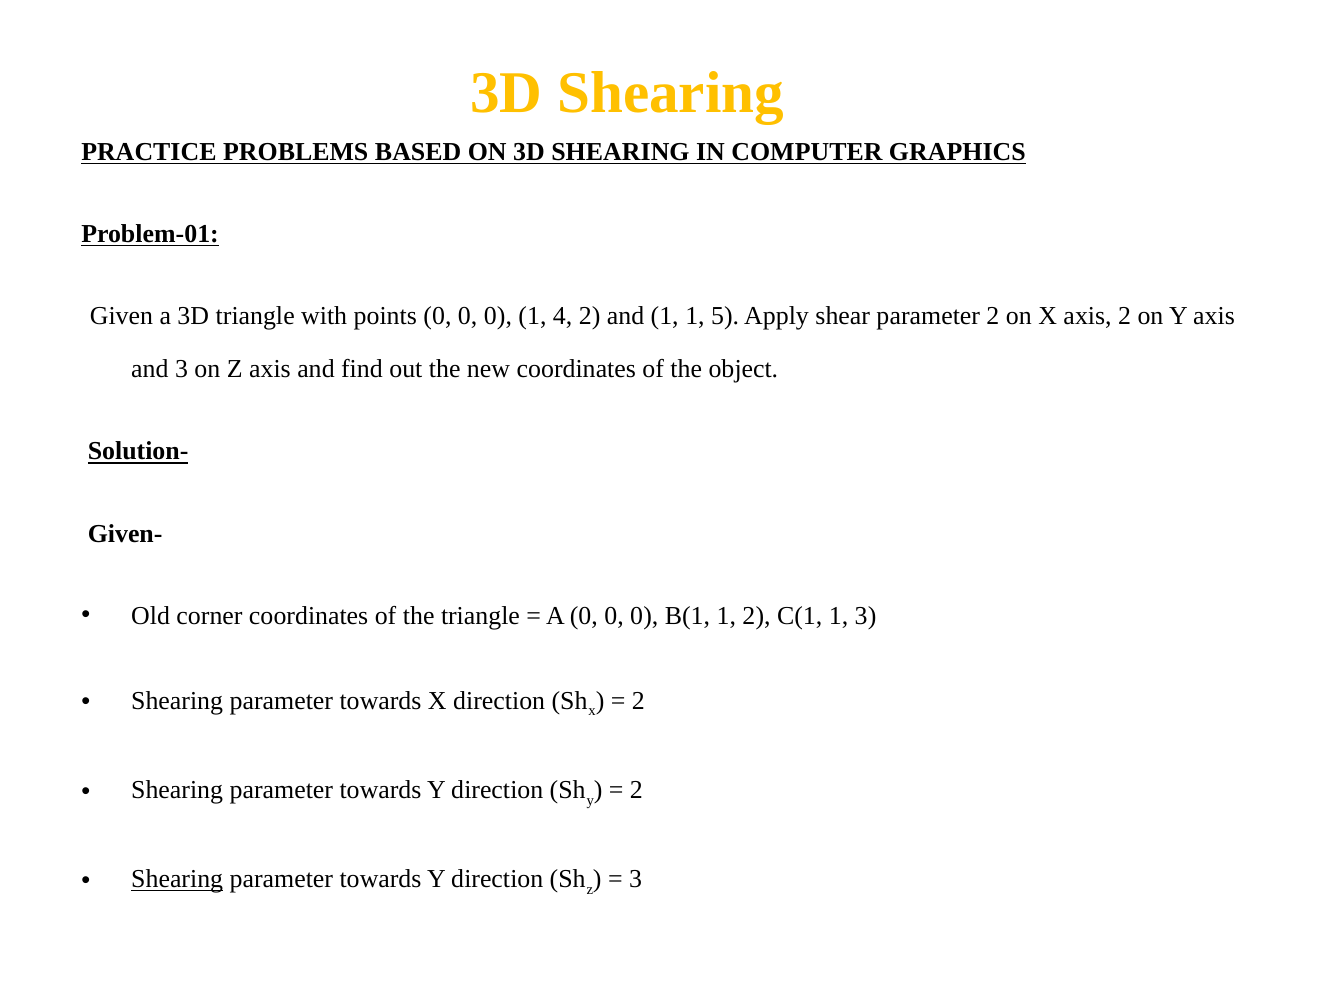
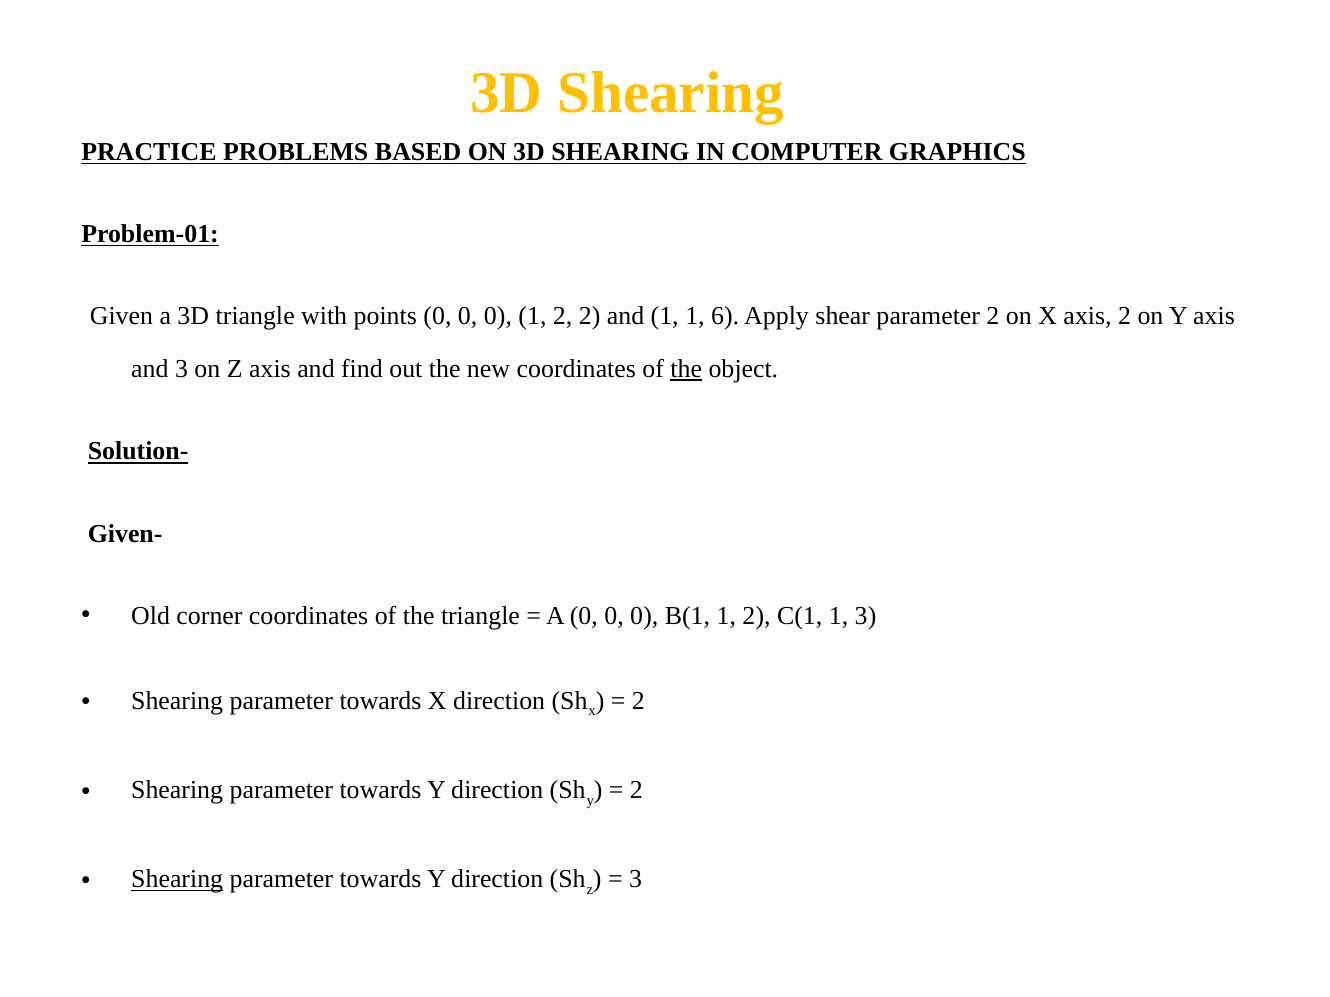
0 1 4: 4 -> 2
5: 5 -> 6
the at (686, 369) underline: none -> present
